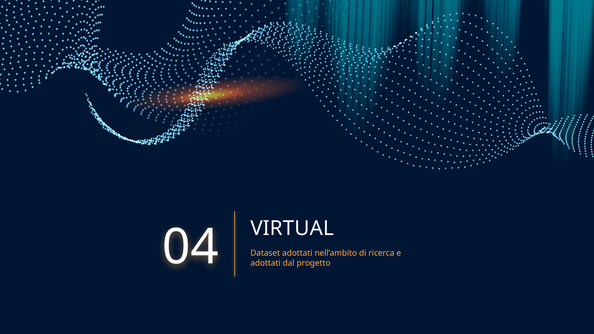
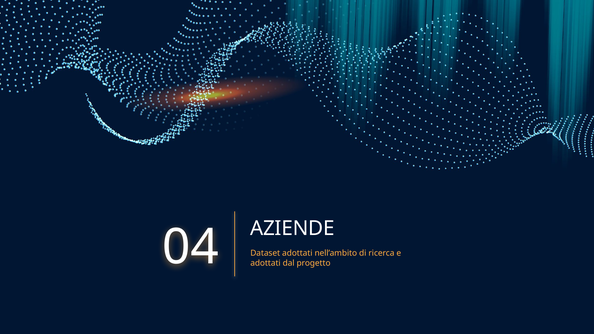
VIRTUAL: VIRTUAL -> AZIENDE
